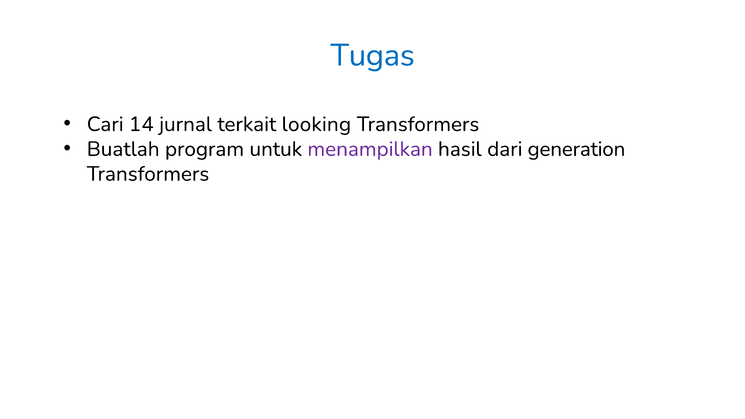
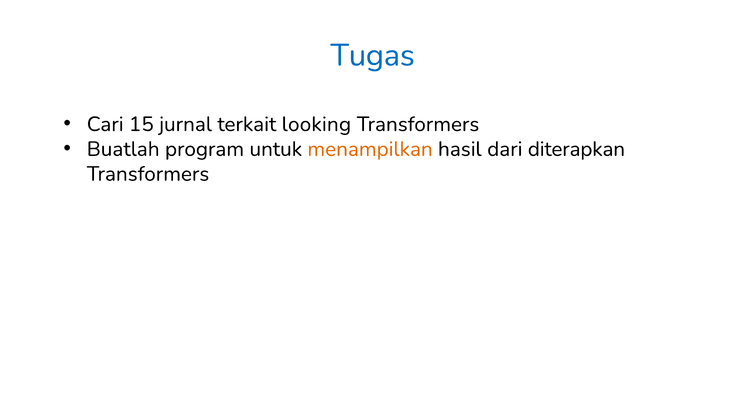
14: 14 -> 15
menampilkan colour: purple -> orange
generation: generation -> diterapkan
